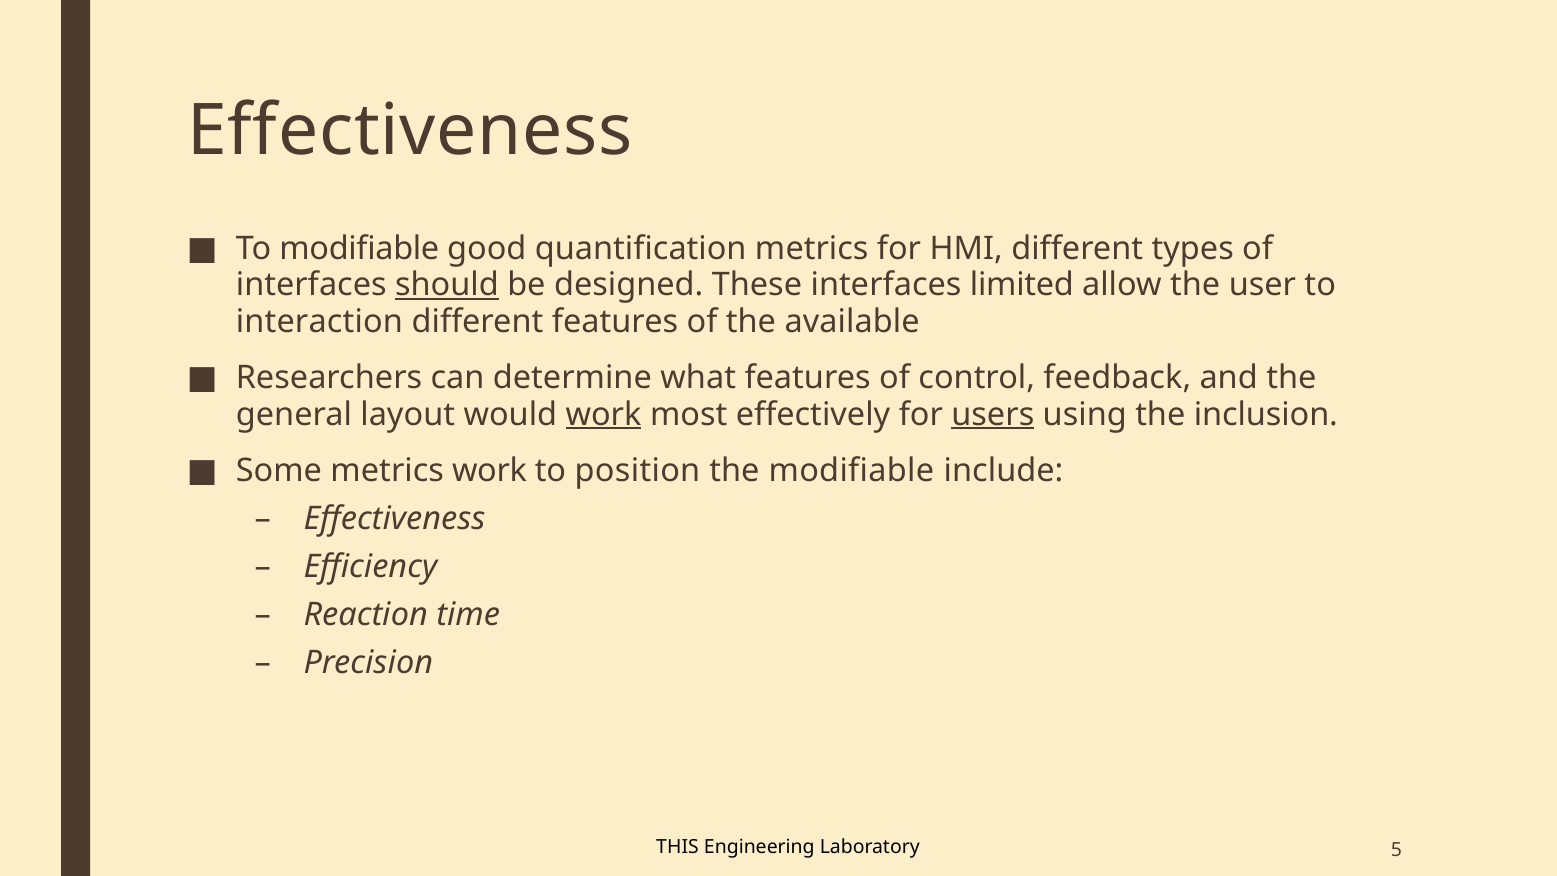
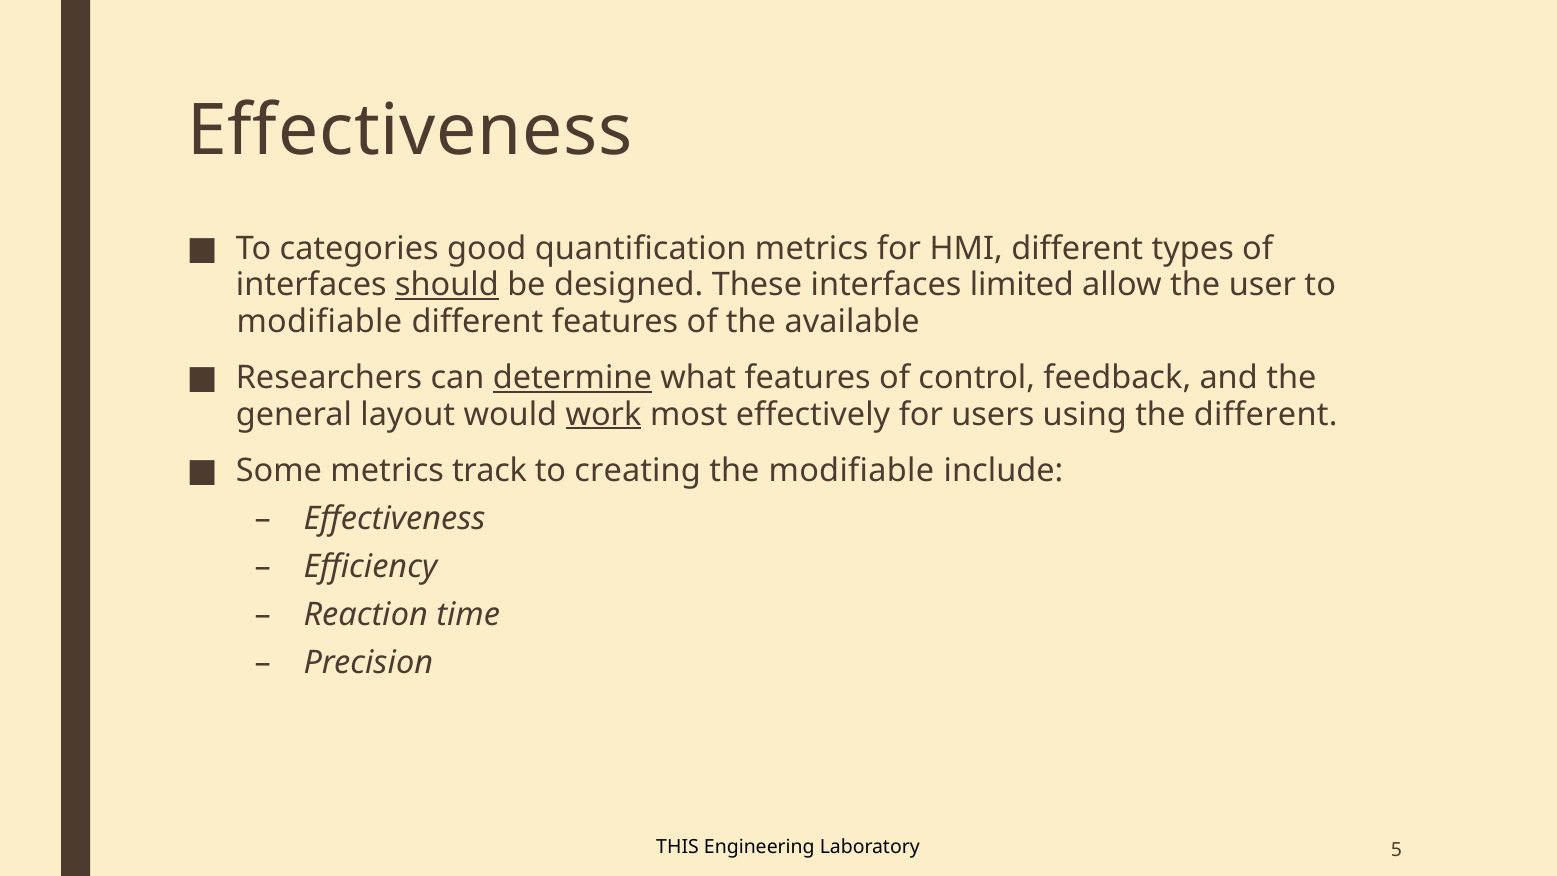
To modifiable: modifiable -> categories
interaction at (319, 322): interaction -> modifiable
determine underline: none -> present
users underline: present -> none
the inclusion: inclusion -> different
metrics work: work -> track
position: position -> creating
